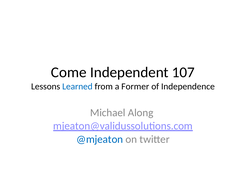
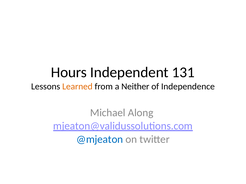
Come: Come -> Hours
107: 107 -> 131
Learned colour: blue -> orange
Former: Former -> Neither
